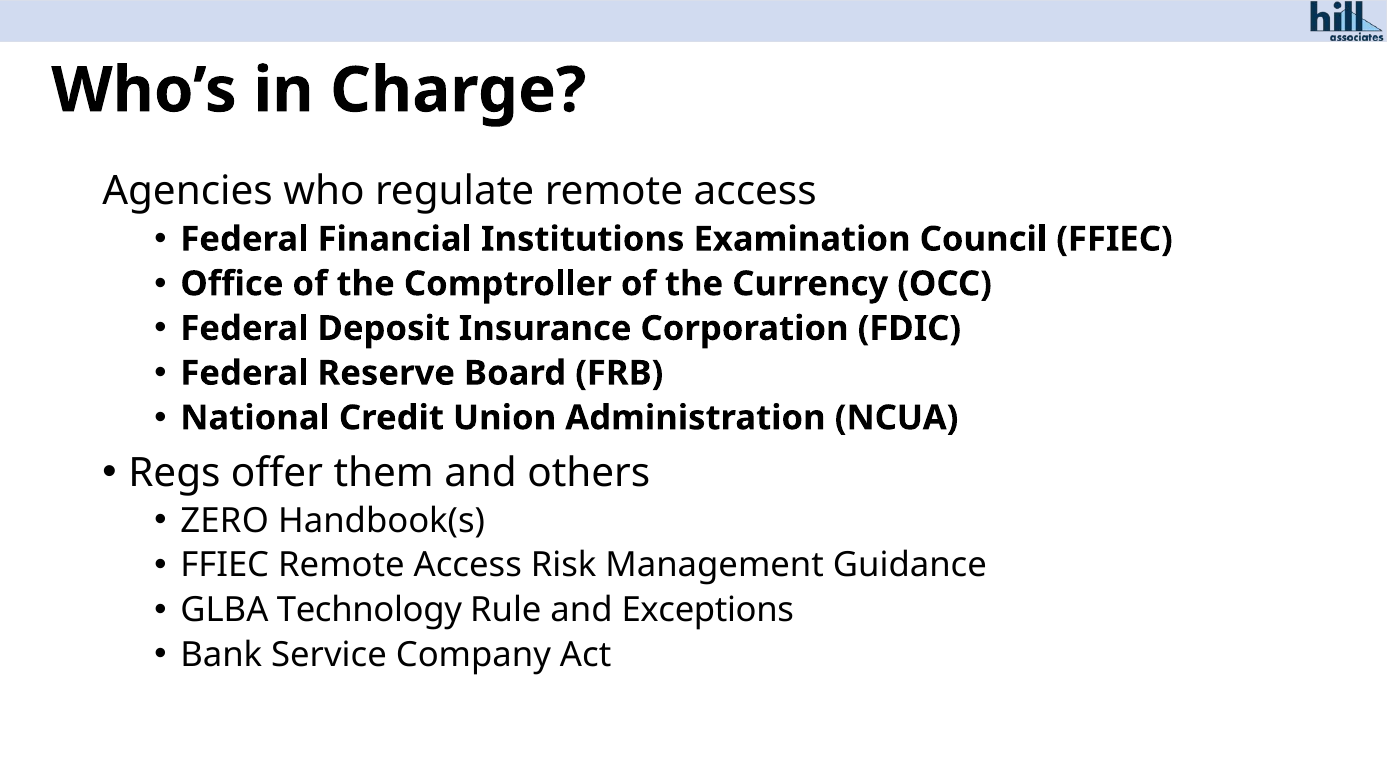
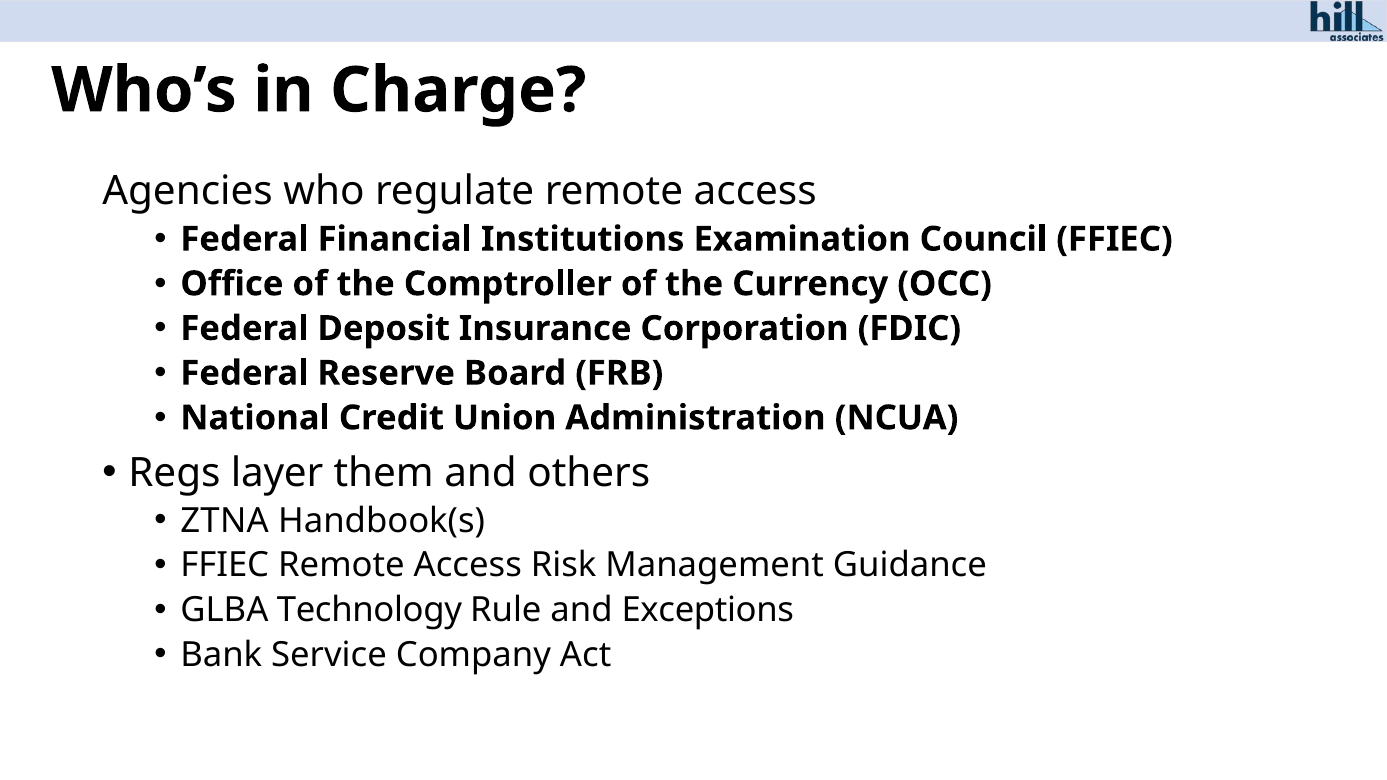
offer: offer -> layer
ZERO: ZERO -> ZTNA
